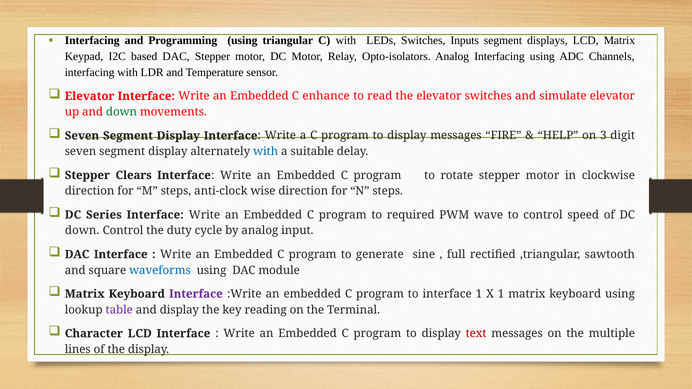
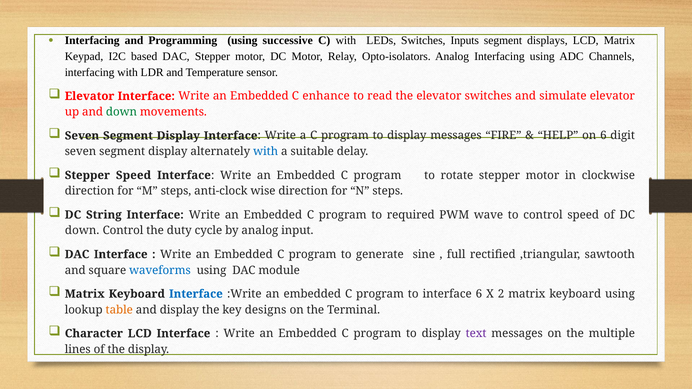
triangular: triangular -> successive
on 3: 3 -> 6
Stepper Clears: Clears -> Speed
Series: Series -> String
Interface at (196, 294) colour: purple -> blue
interface 1: 1 -> 6
X 1: 1 -> 2
table colour: purple -> orange
reading: reading -> designs
text colour: red -> purple
